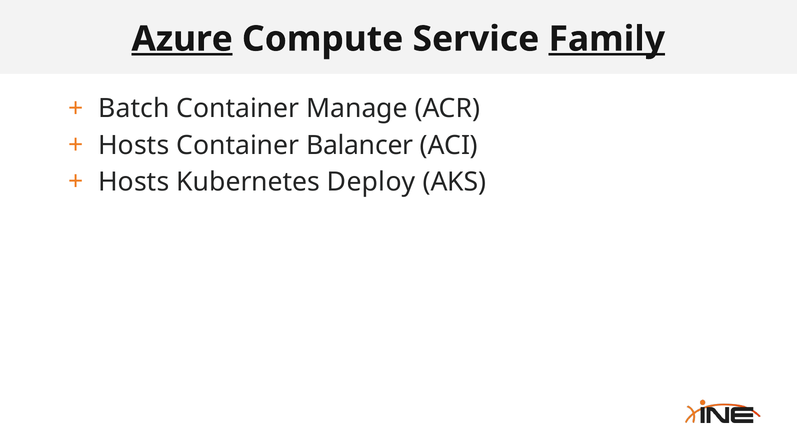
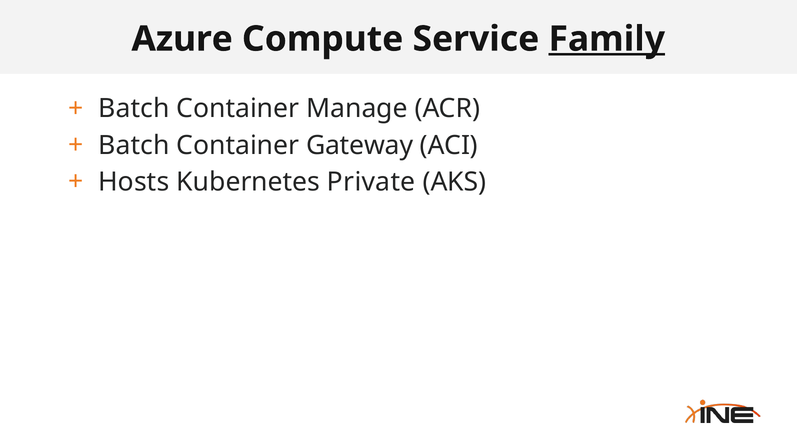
Azure underline: present -> none
Hosts at (134, 145): Hosts -> Batch
Balancer: Balancer -> Gateway
Deploy: Deploy -> Private
